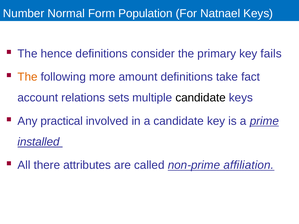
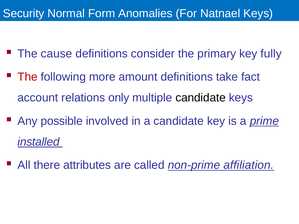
Number: Number -> Security
Population: Population -> Anomalies
hence: hence -> cause
fails: fails -> fully
The at (28, 77) colour: orange -> red
sets: sets -> only
practical: practical -> possible
